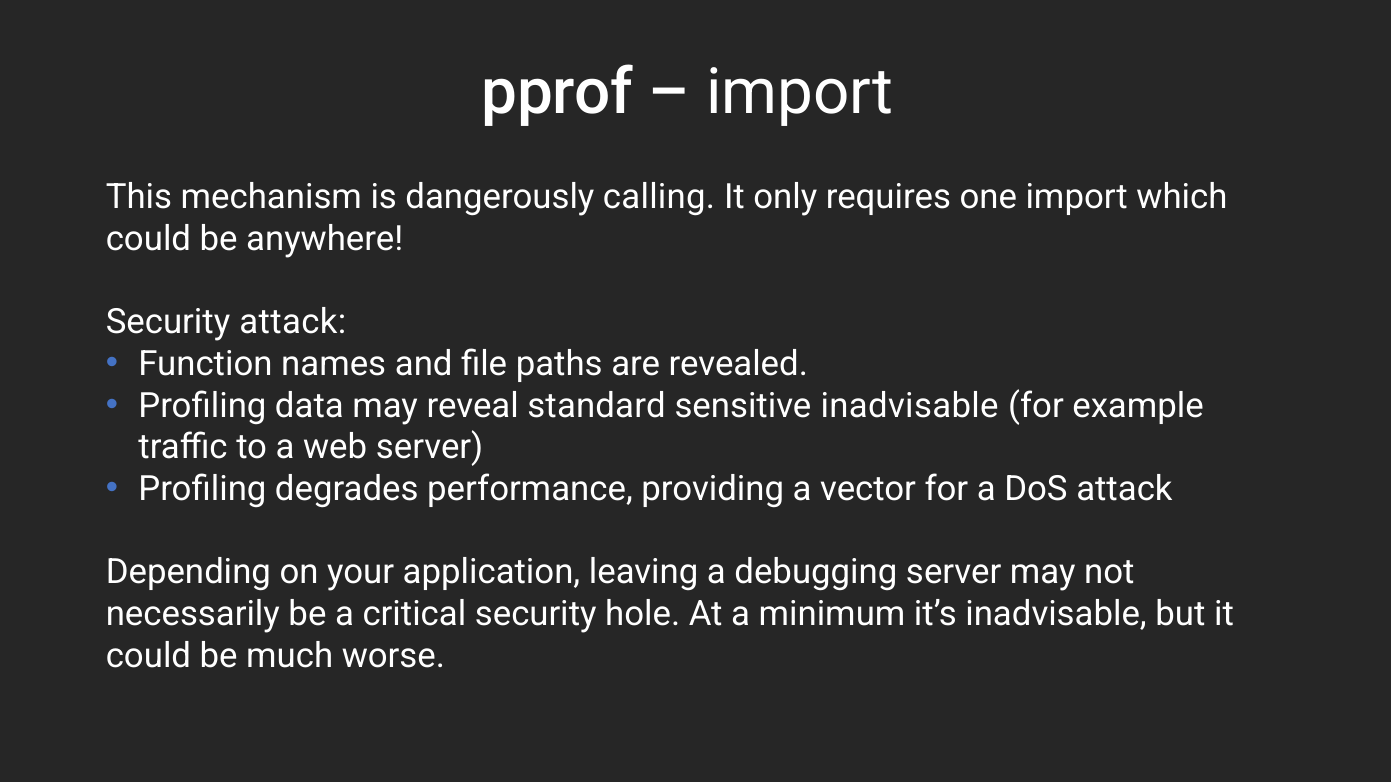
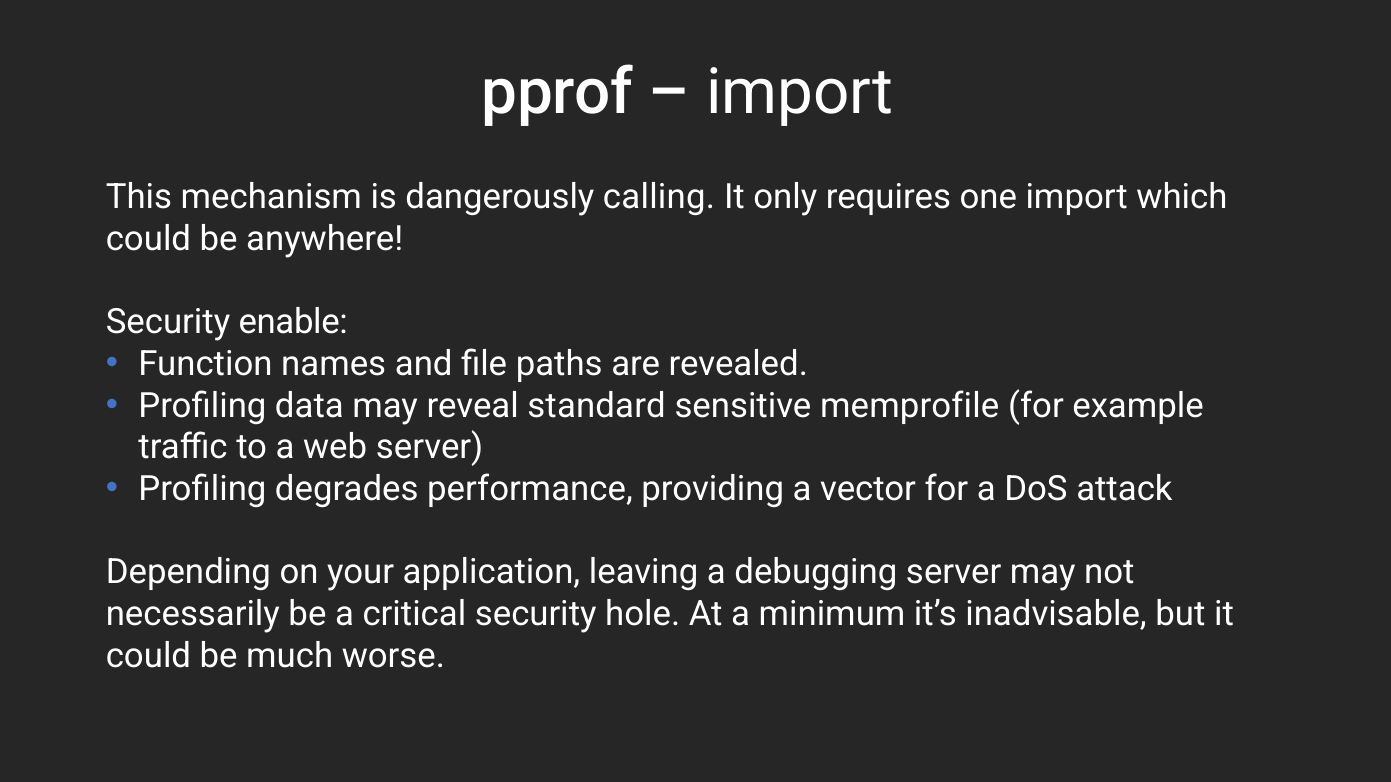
Security attack: attack -> enable
sensitive inadvisable: inadvisable -> memprofile
